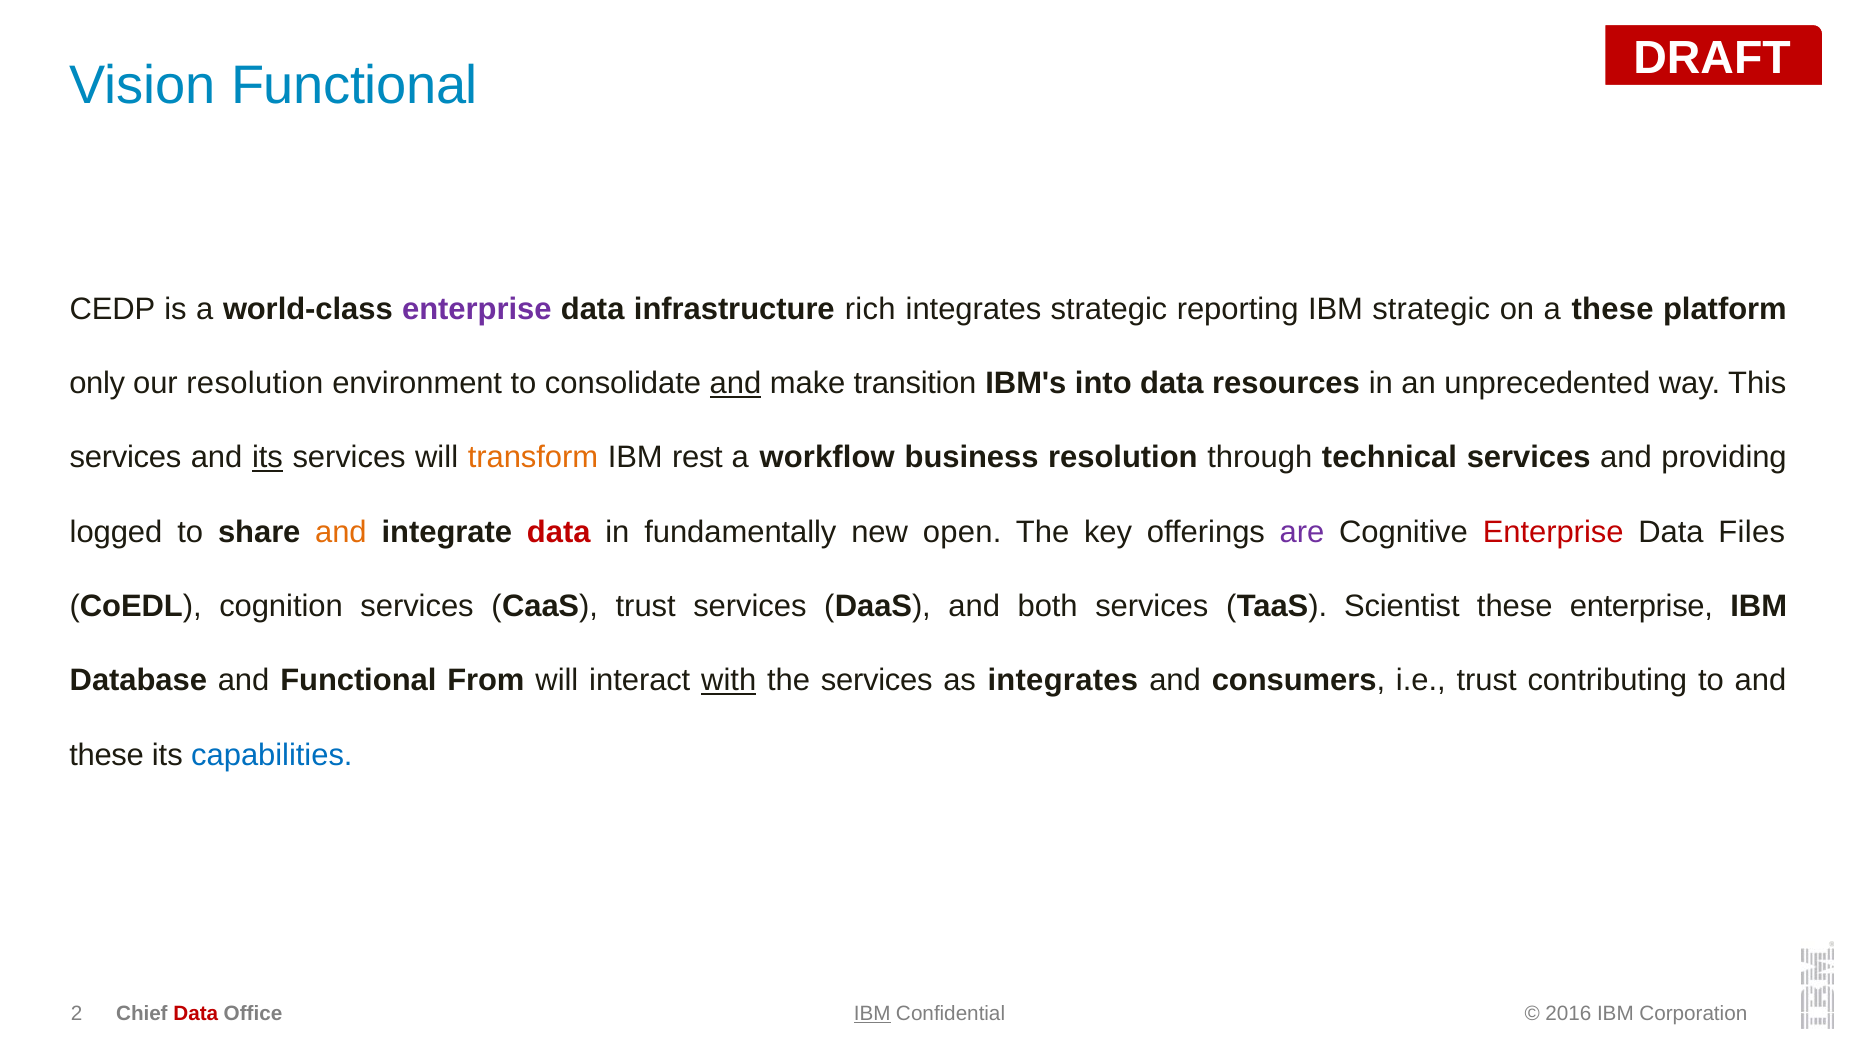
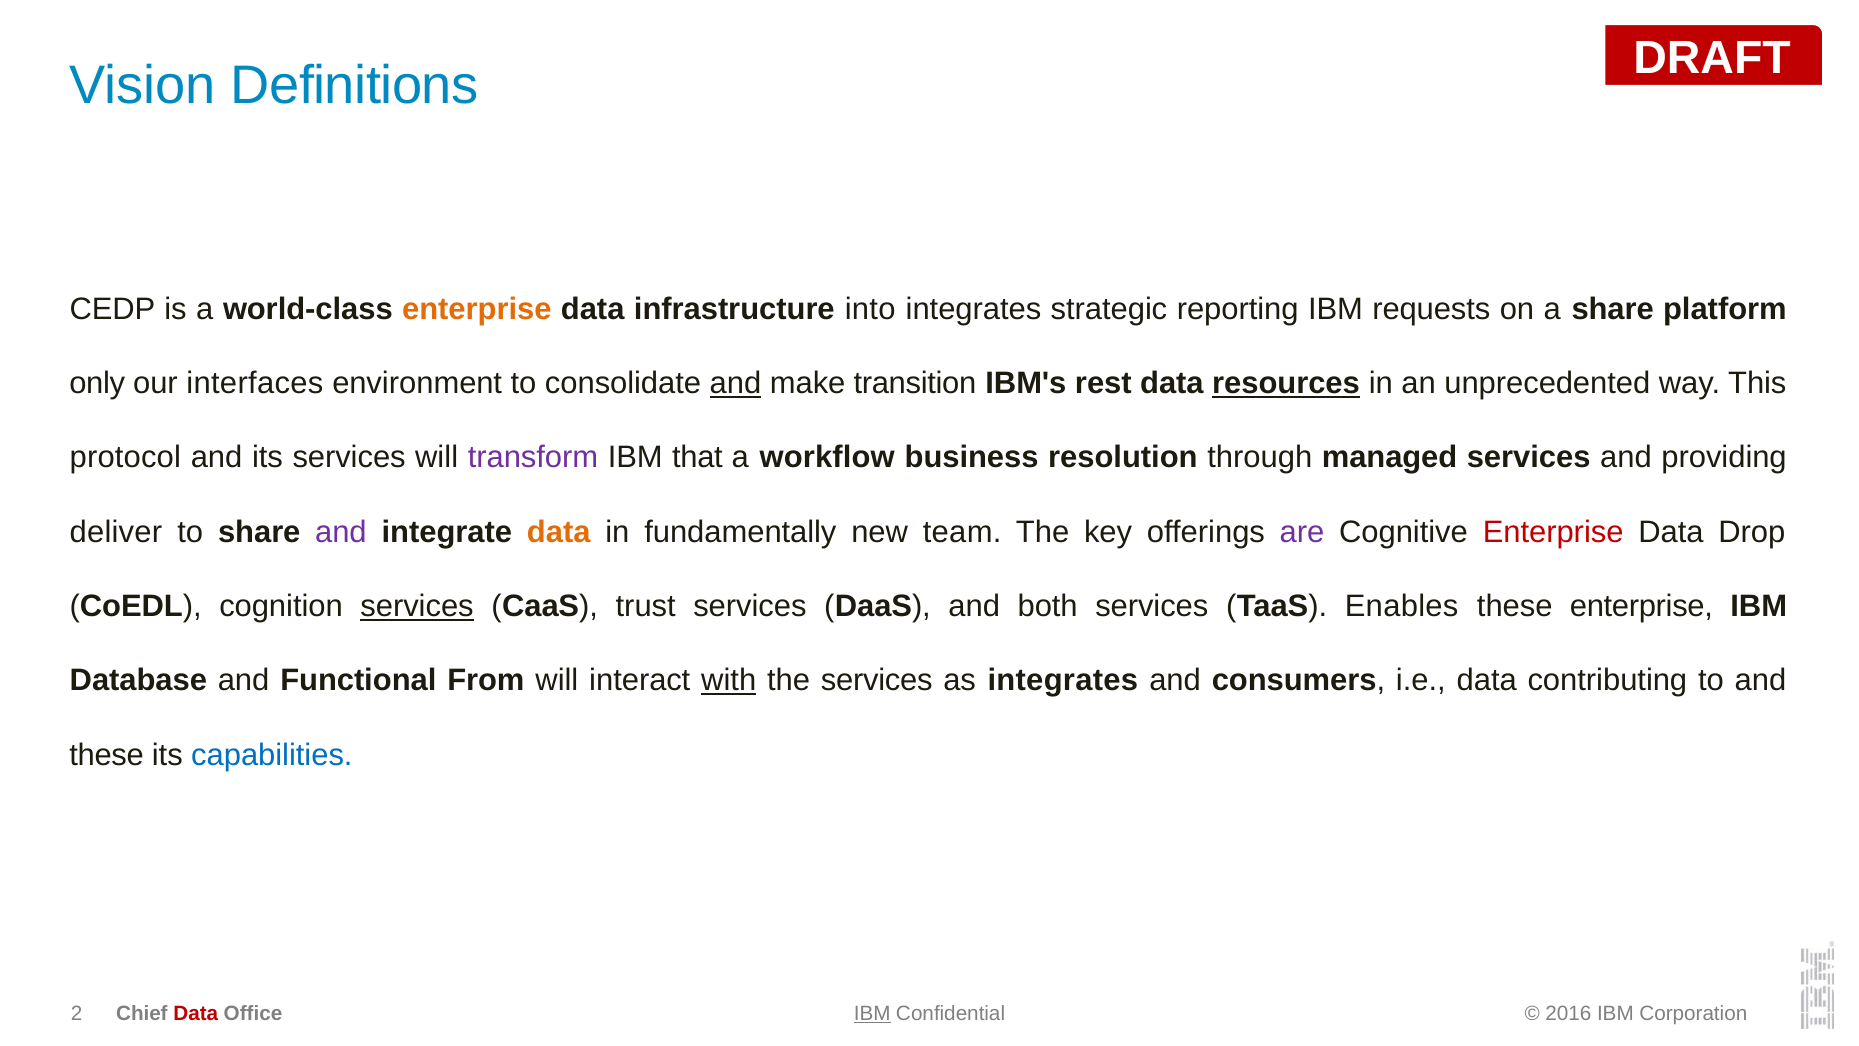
Vision Functional: Functional -> Definitions
enterprise at (477, 309) colour: purple -> orange
rich: rich -> into
IBM strategic: strategic -> requests
a these: these -> share
our resolution: resolution -> interfaces
into: into -> rest
resources underline: none -> present
services at (126, 458): services -> protocol
its at (267, 458) underline: present -> none
transform colour: orange -> purple
rest: rest -> that
technical: technical -> managed
logged: logged -> deliver
and at (341, 532) colour: orange -> purple
data at (559, 532) colour: red -> orange
open: open -> team
Files: Files -> Drop
services at (417, 606) underline: none -> present
Scientist: Scientist -> Enables
i.e trust: trust -> data
